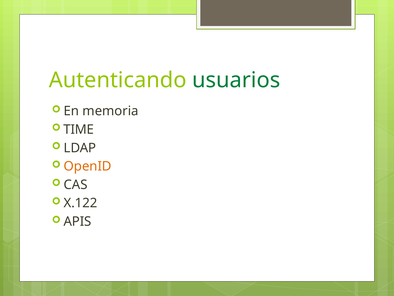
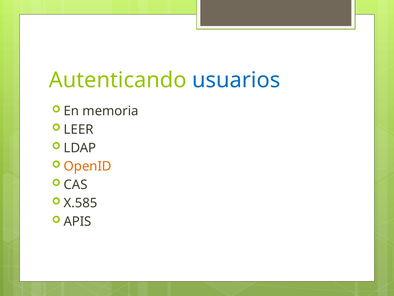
usuarios colour: green -> blue
TIME: TIME -> LEER
X.122: X.122 -> X.585
